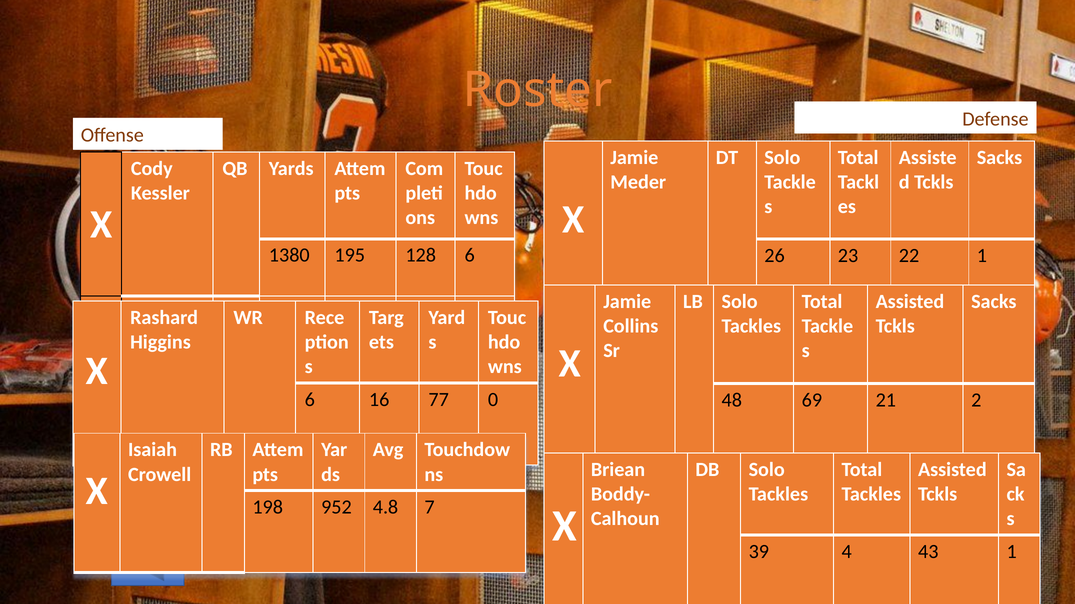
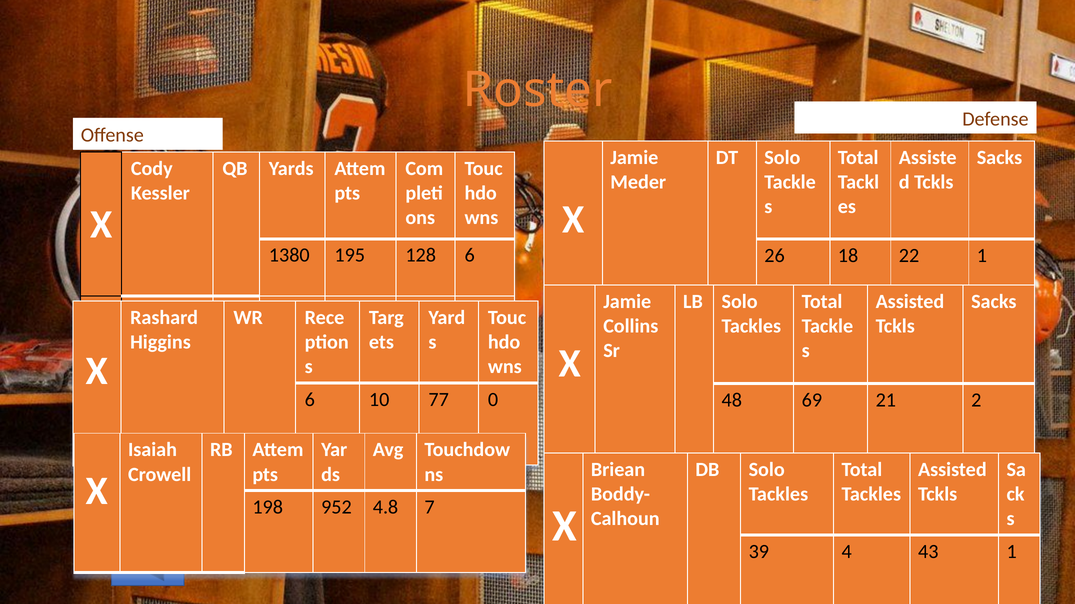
23: 23 -> 18
16: 16 -> 10
